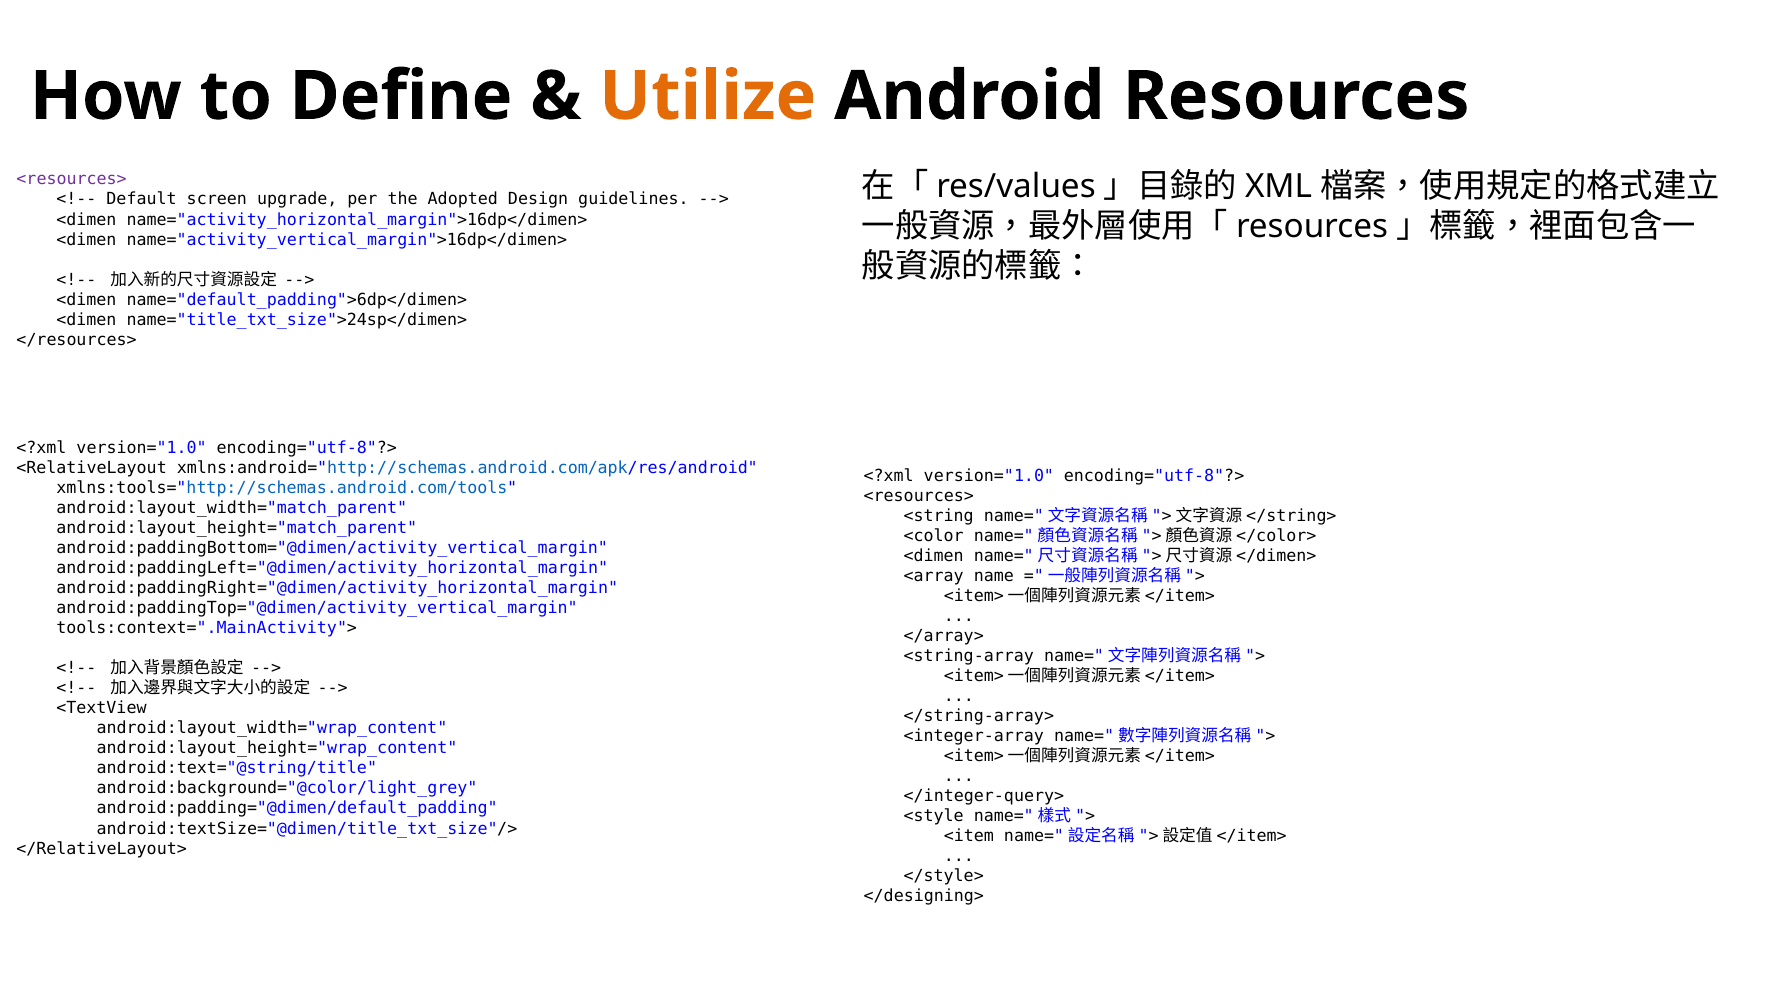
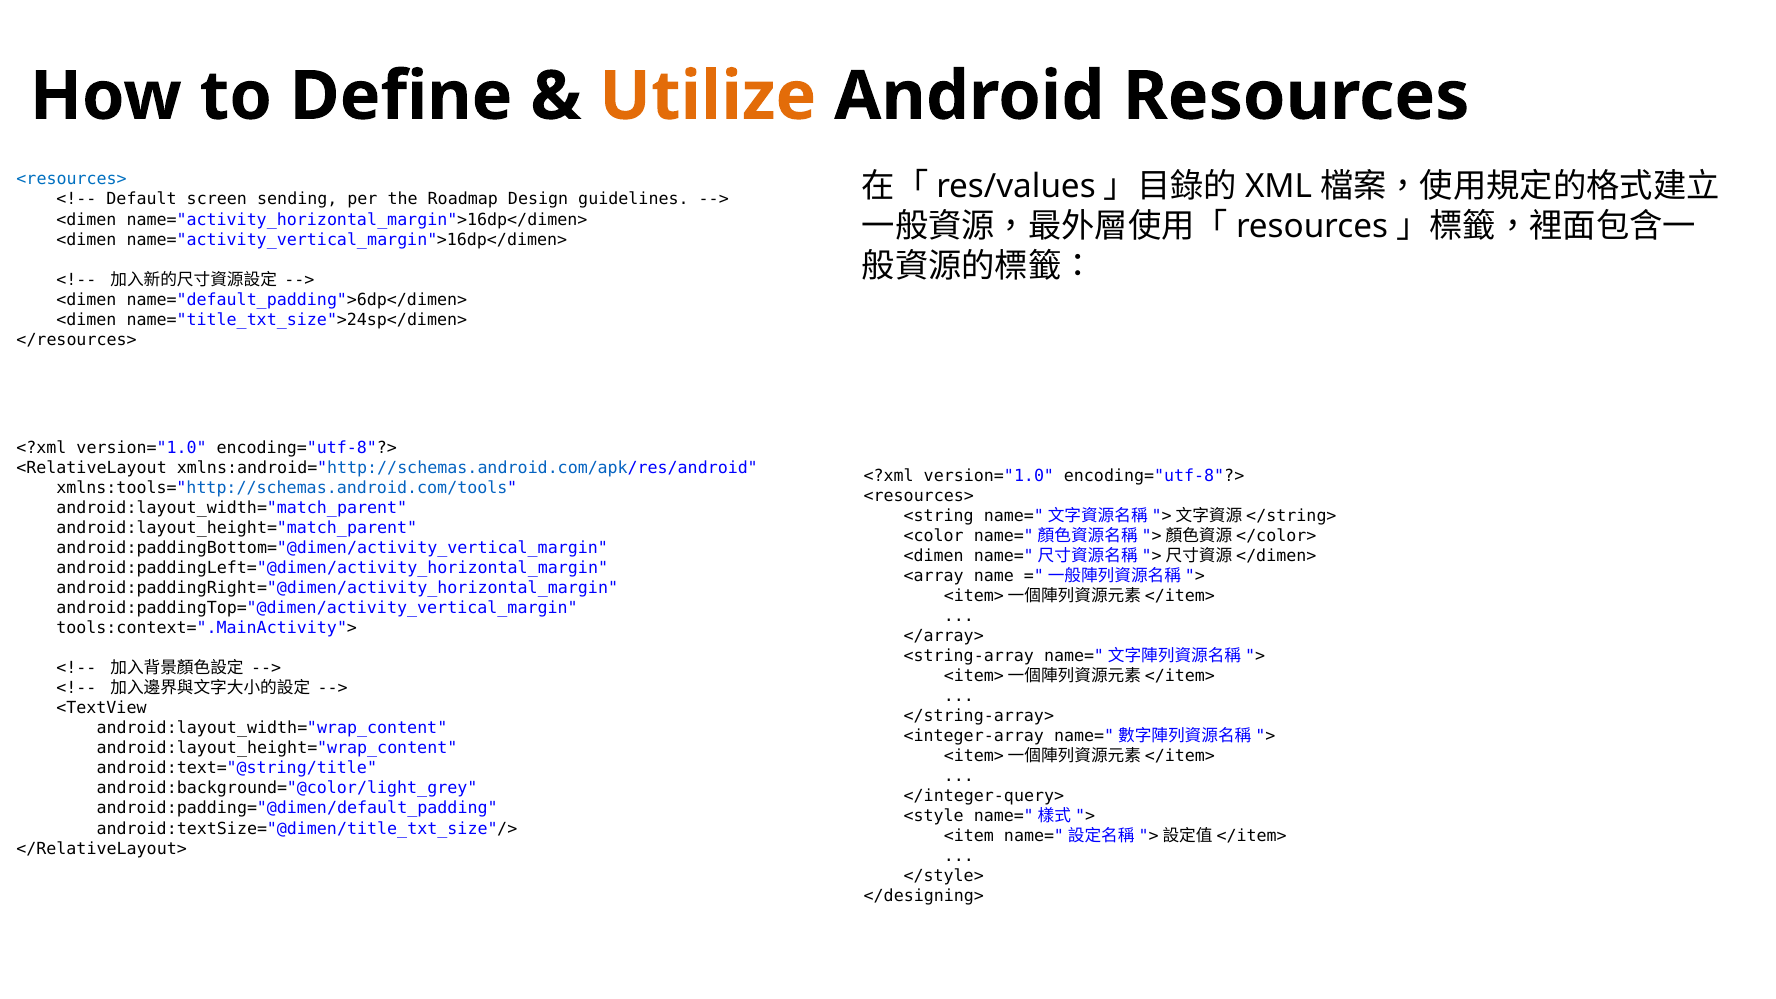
<resources> at (72, 179) colour: purple -> blue
upgrade: upgrade -> sending
Adopted: Adopted -> Roadmap
